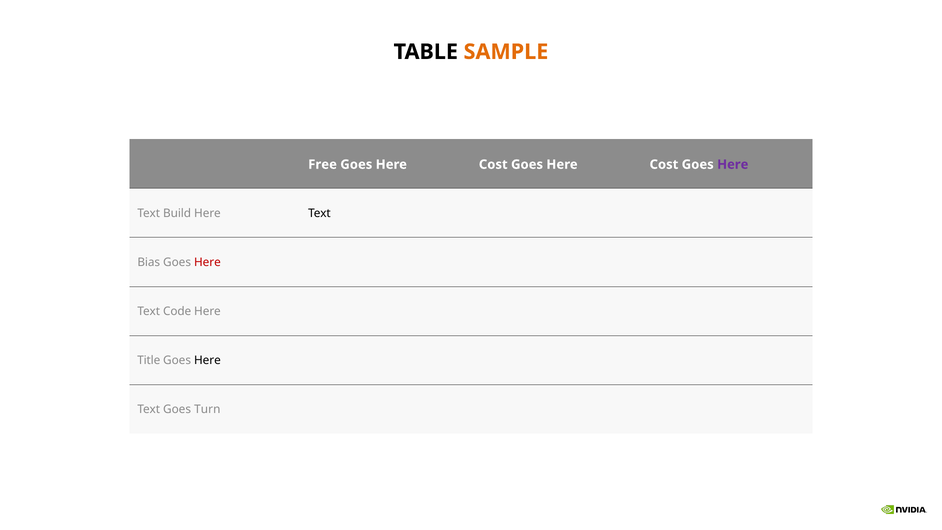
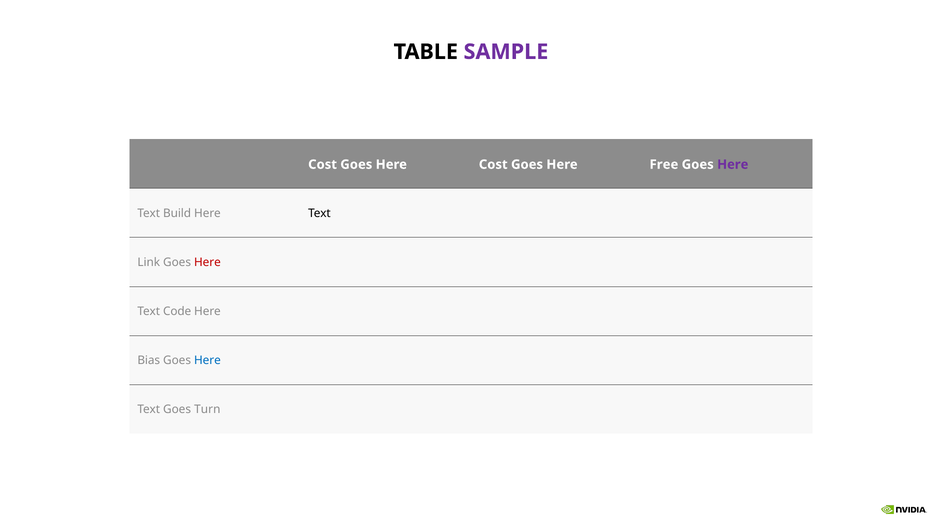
SAMPLE colour: orange -> purple
Free at (323, 164): Free -> Cost
Cost at (664, 164): Cost -> Free
Bias: Bias -> Link
Title: Title -> Bias
Here at (207, 360) colour: black -> blue
